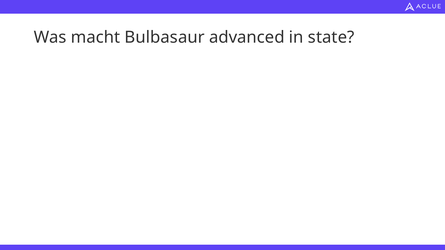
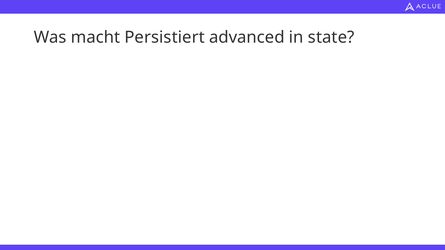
Bulbasaur: Bulbasaur -> Persistiert
